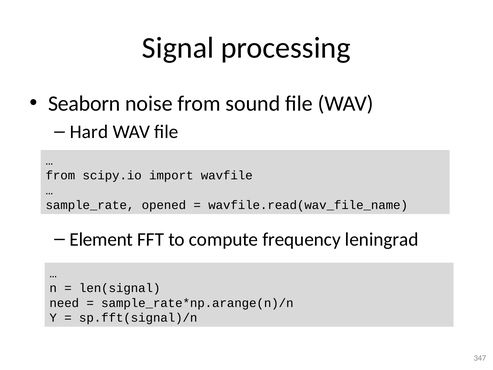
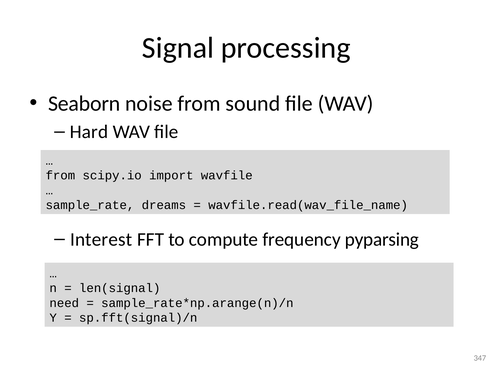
opened: opened -> dreams
Element: Element -> Interest
leningrad: leningrad -> pyparsing
